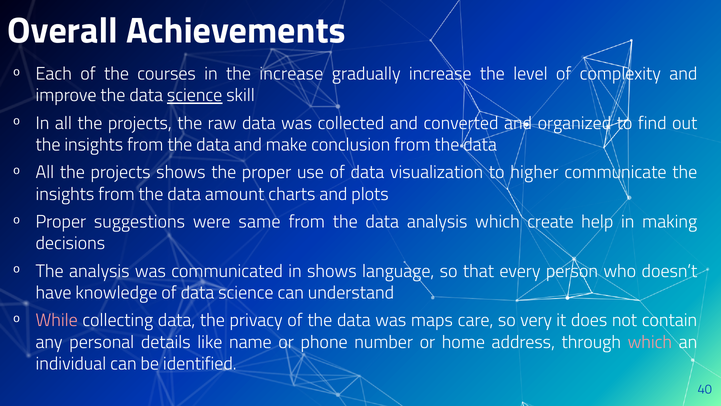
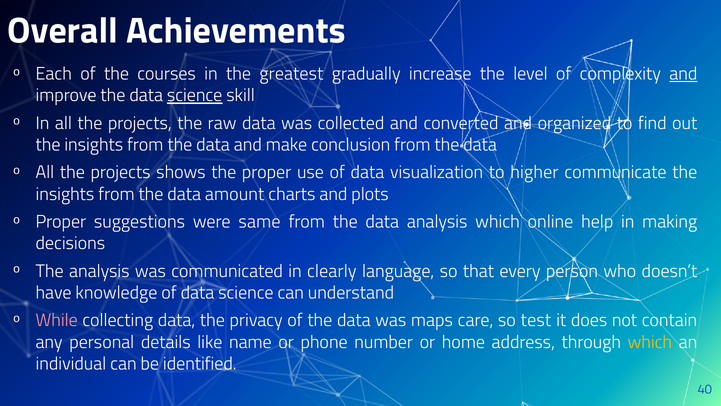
the increase: increase -> greatest
and at (683, 74) underline: none -> present
create: create -> online
in shows: shows -> clearly
very: very -> test
which at (650, 342) colour: pink -> yellow
